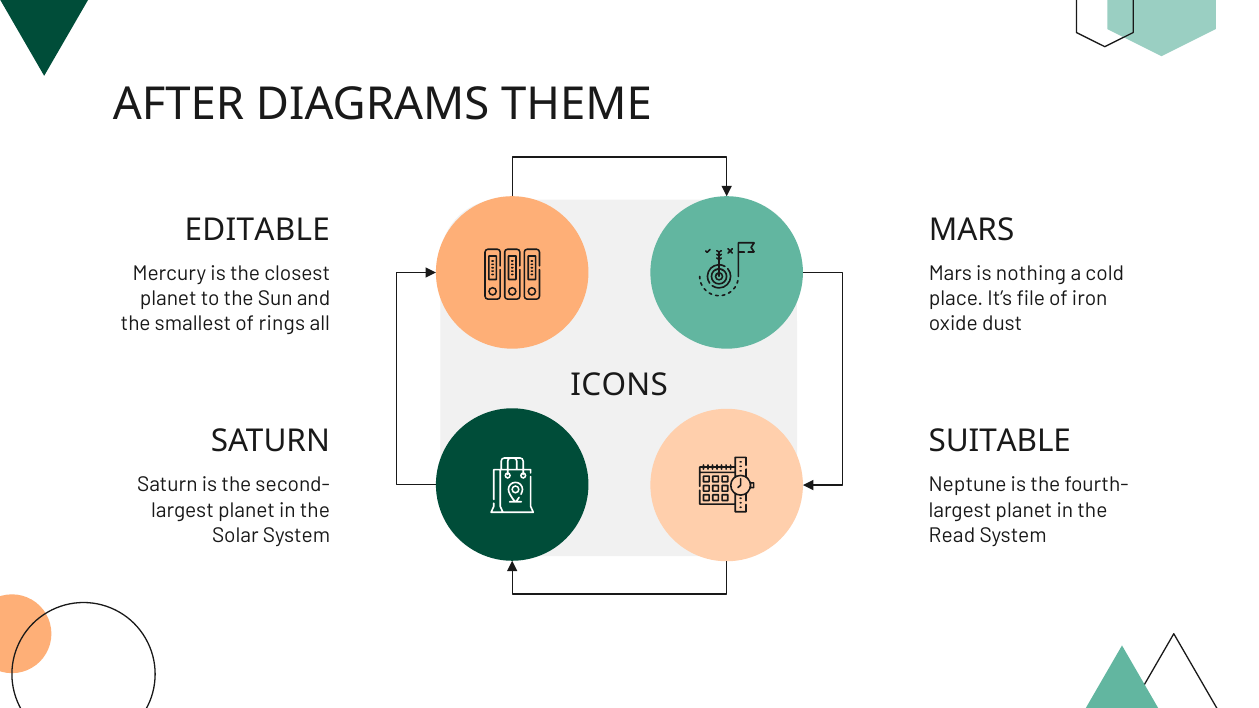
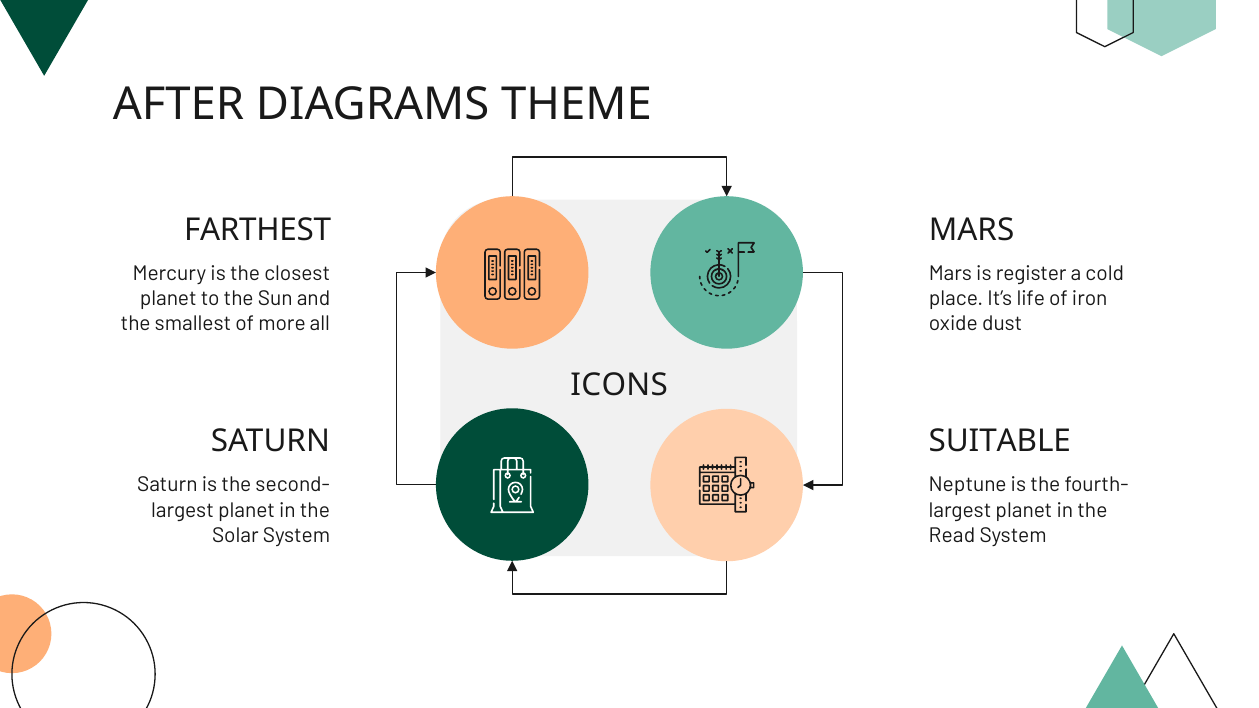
EDITABLE: EDITABLE -> FARTHEST
nothing: nothing -> register
file: file -> life
rings: rings -> more
